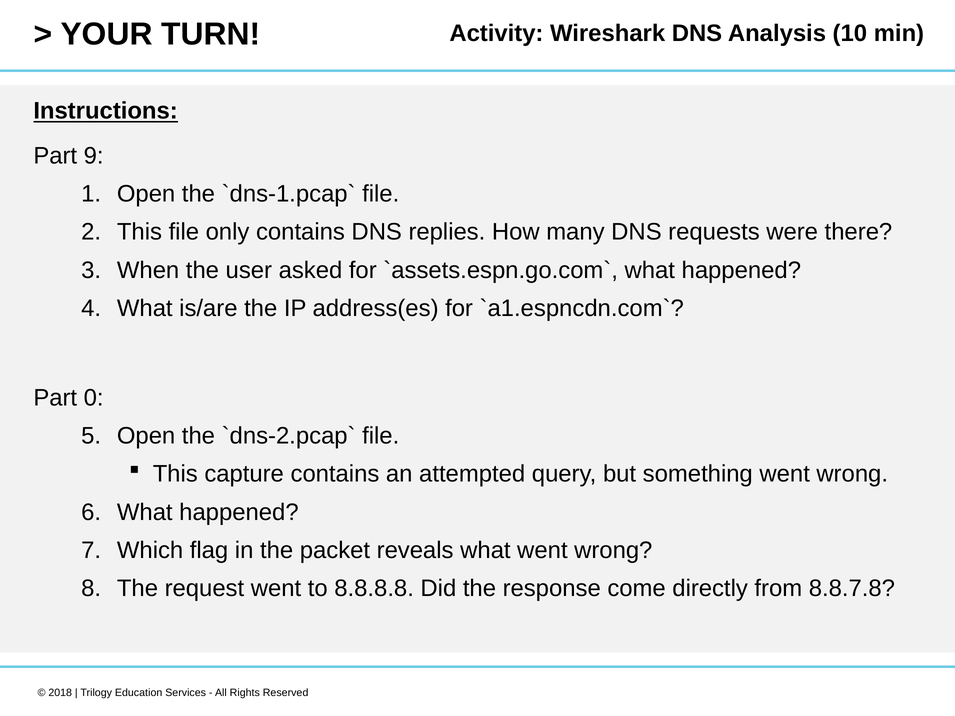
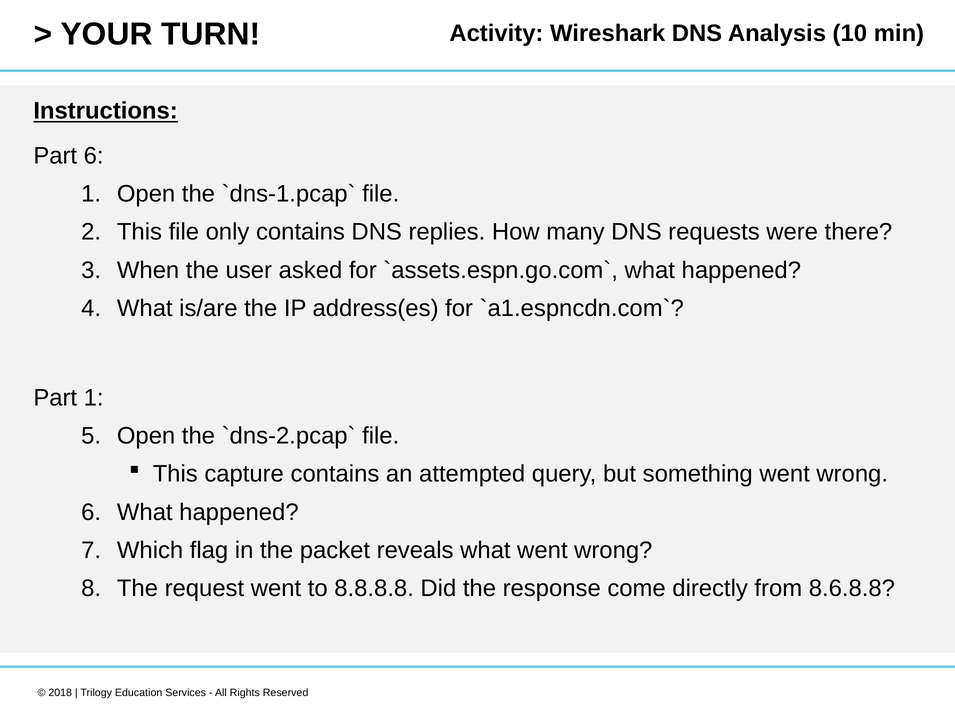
Part 9: 9 -> 6
Part 0: 0 -> 1
8.8.7.8: 8.8.7.8 -> 8.6.8.8
